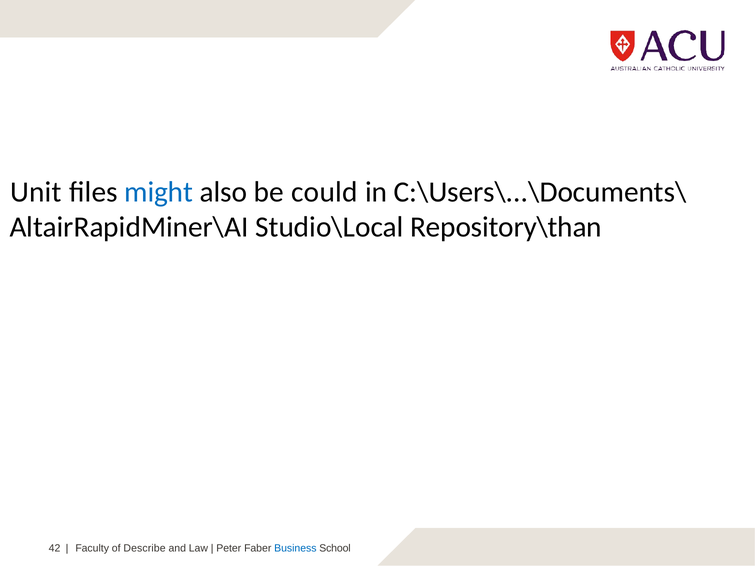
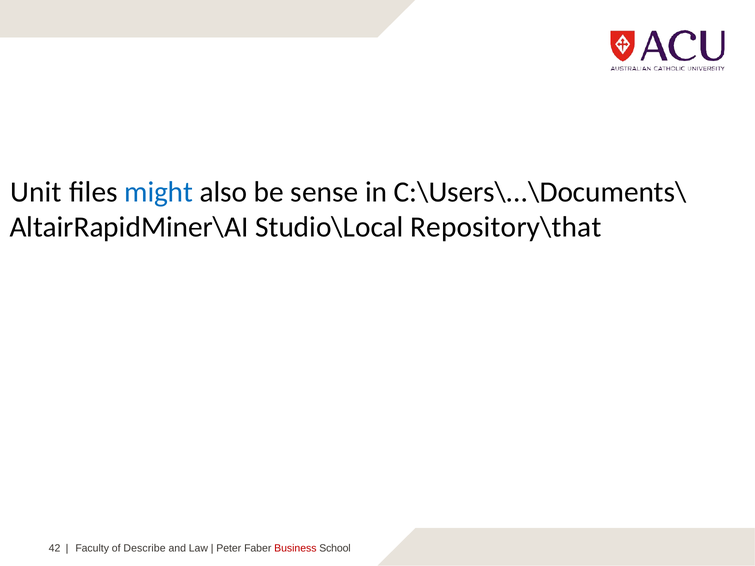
could: could -> sense
Repository\than: Repository\than -> Repository\that
Business colour: blue -> red
